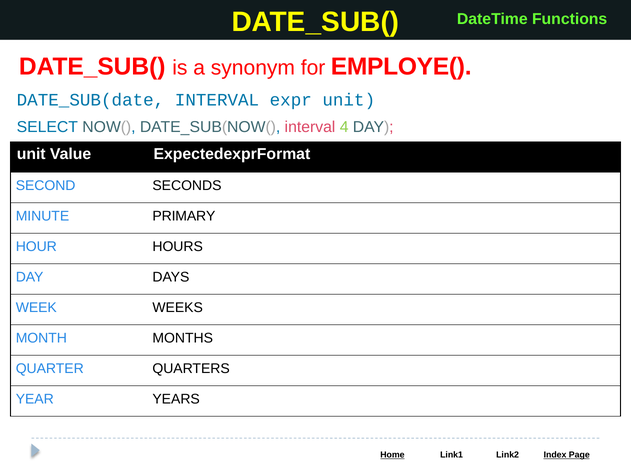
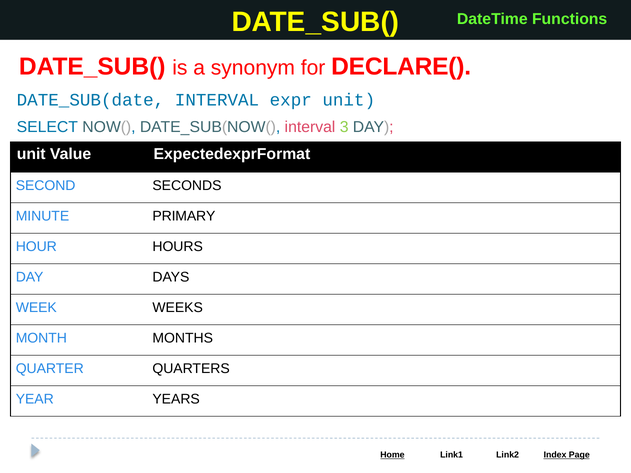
EMPLOYE(: EMPLOYE( -> DECLARE(
4: 4 -> 3
